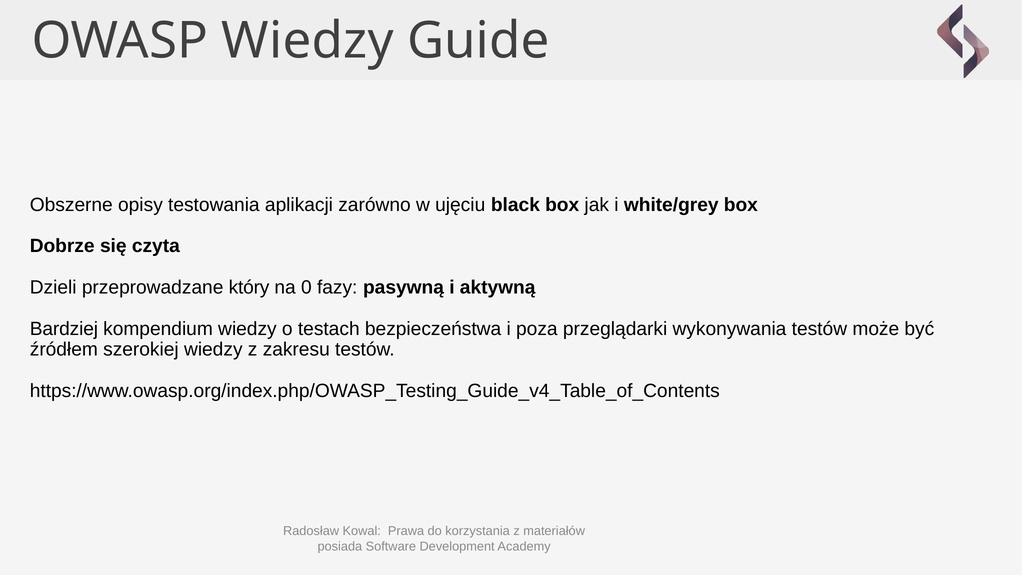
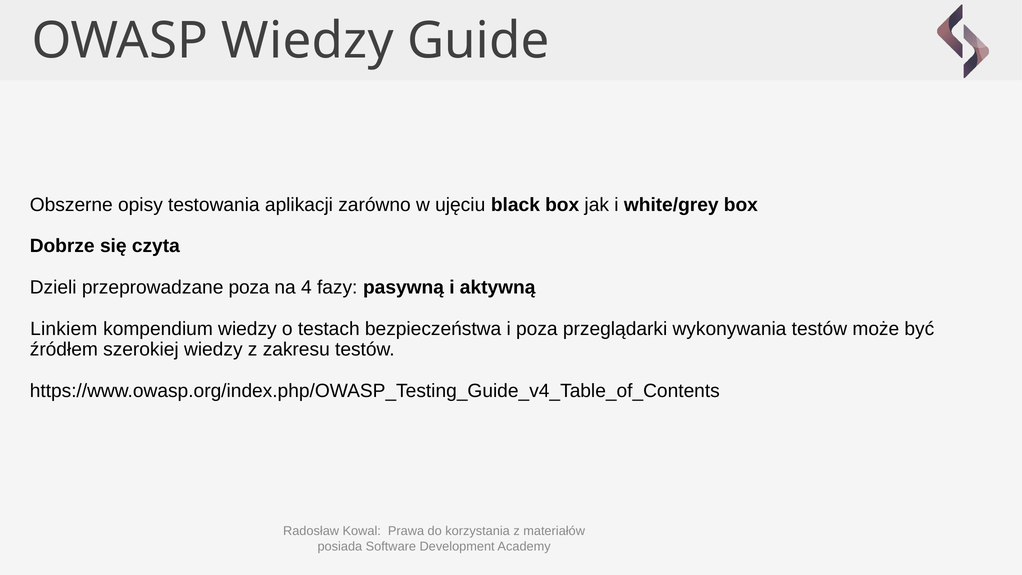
przeprowadzane który: który -> poza
0: 0 -> 4
Bardziej: Bardziej -> Linkiem
